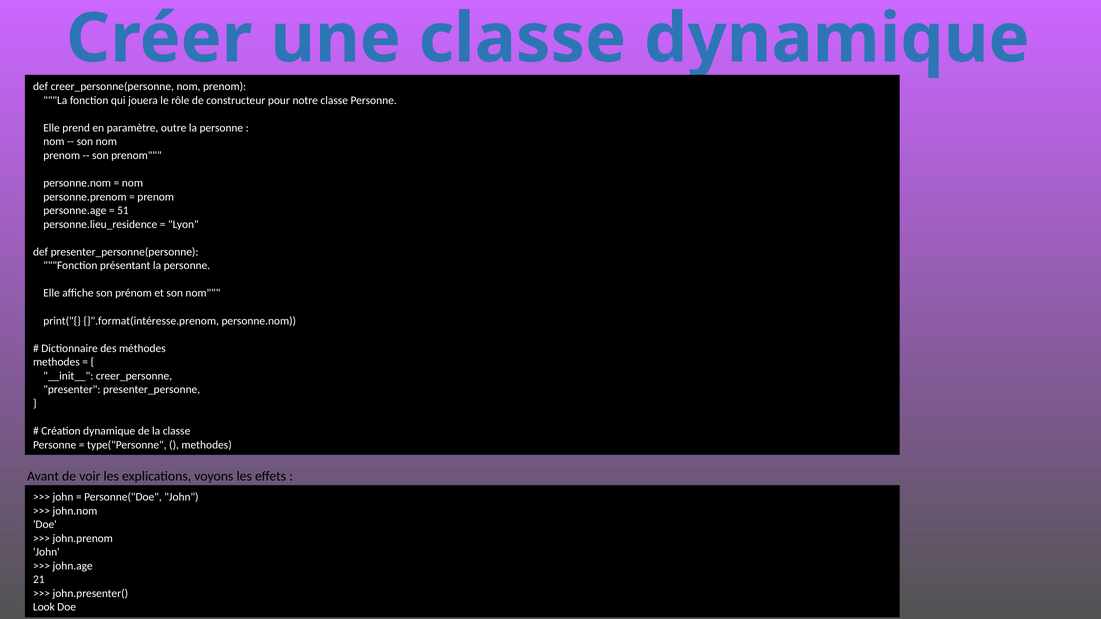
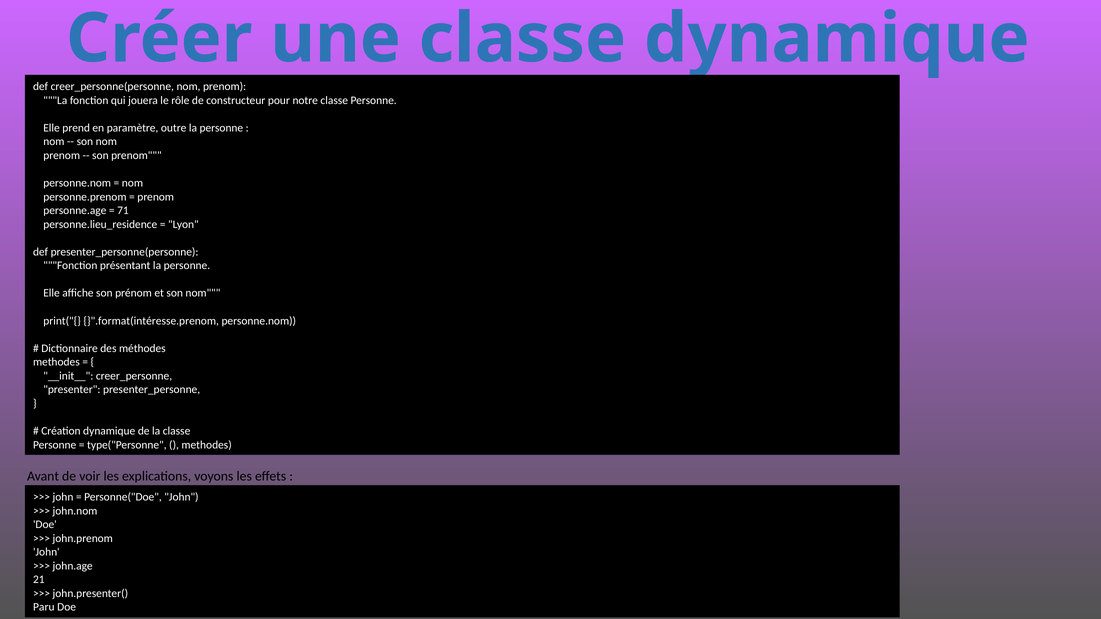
51: 51 -> 71
Look: Look -> Paru
